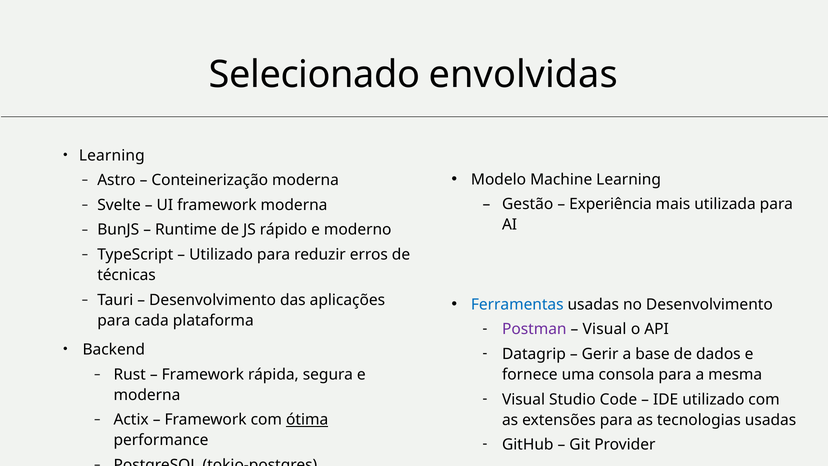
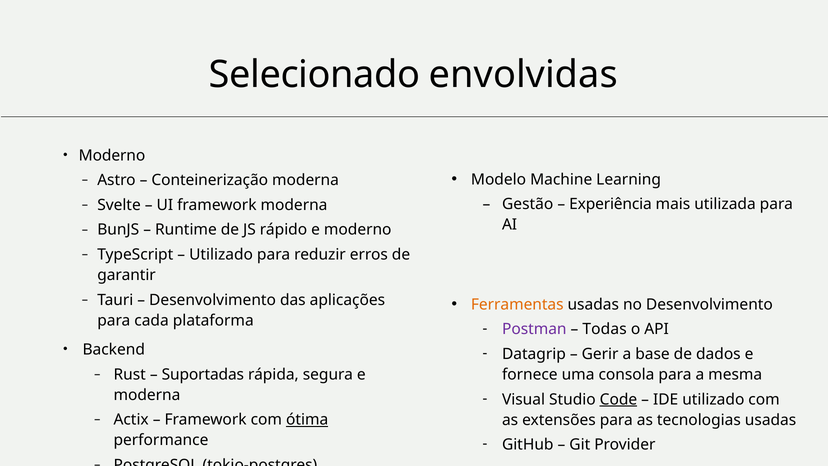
Learning at (112, 155): Learning -> Moderno
técnicas: técnicas -> garantir
Ferramentas colour: blue -> orange
Visual at (605, 329): Visual -> Todas
Framework at (203, 374): Framework -> Suportadas
Code underline: none -> present
